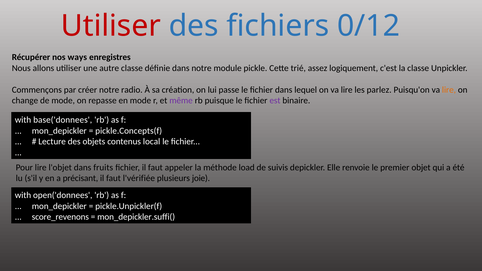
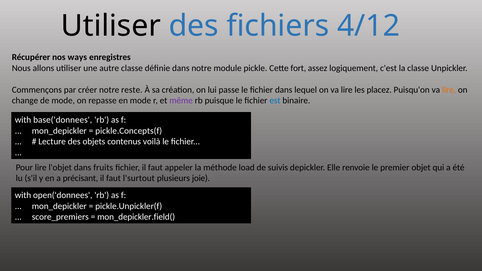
Utiliser at (111, 26) colour: red -> black
0/12: 0/12 -> 4/12
trié: trié -> fort
radio: radio -> reste
parlez: parlez -> placez
est colour: purple -> blue
local: local -> voilà
l'vérifiée: l'vérifiée -> l'surtout
score_revenons: score_revenons -> score_premiers
mon_depickler.suffi(: mon_depickler.suffi( -> mon_depickler.field(
